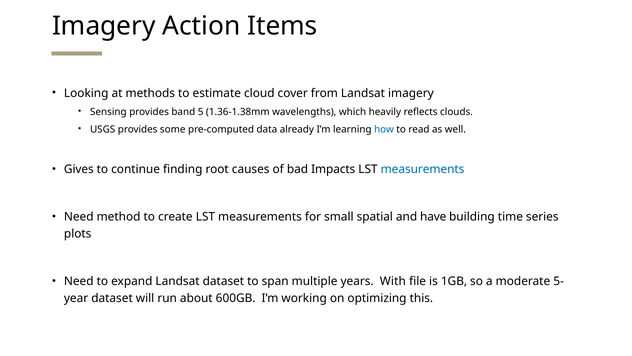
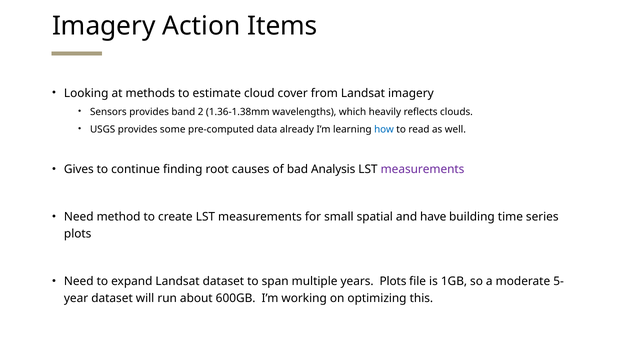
Sensing: Sensing -> Sensors
5: 5 -> 2
Impacts: Impacts -> Analysis
measurements at (423, 169) colour: blue -> purple
years With: With -> Plots
